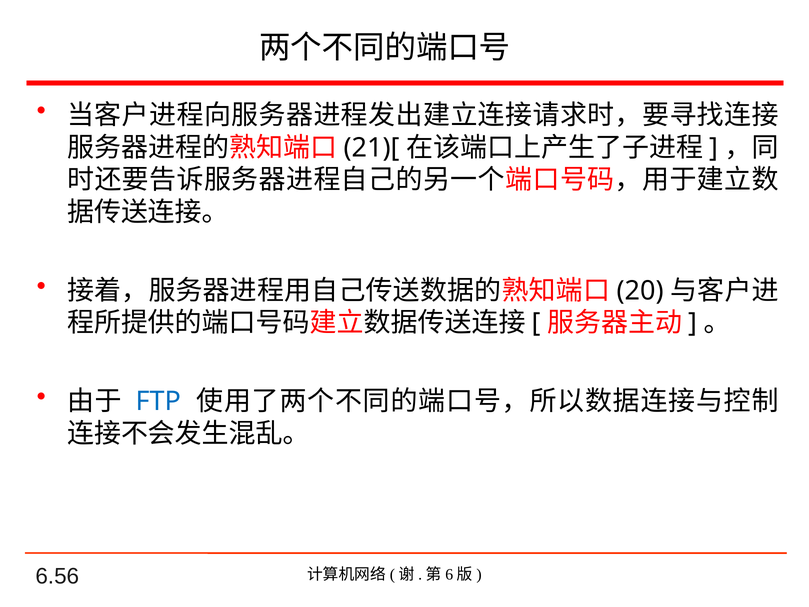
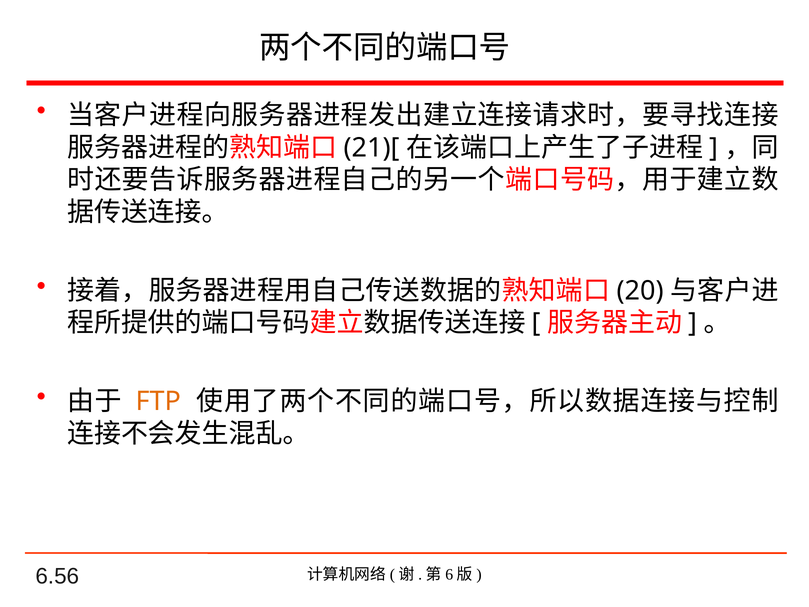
FTP colour: blue -> orange
